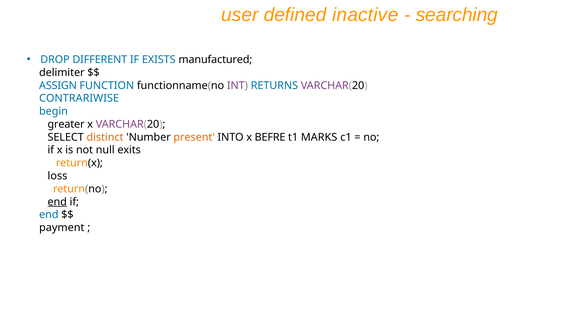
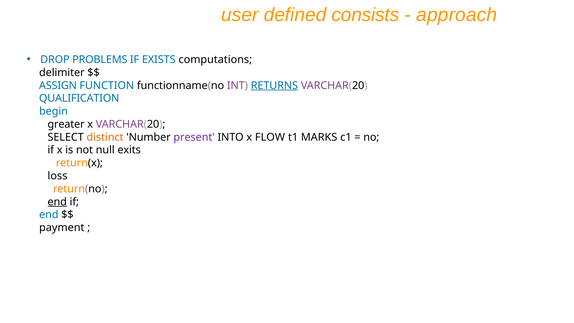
inactive: inactive -> consists
searching: searching -> approach
DIFFERENT: DIFFERENT -> PROBLEMS
manufactured: manufactured -> computations
RETURNS underline: none -> present
CONTRARIWISE: CONTRARIWISE -> QUALIFICATION
present colour: orange -> purple
BEFRE: BEFRE -> FLOW
